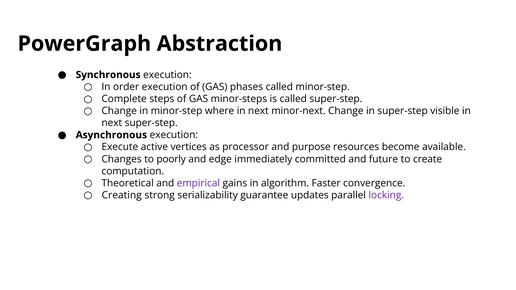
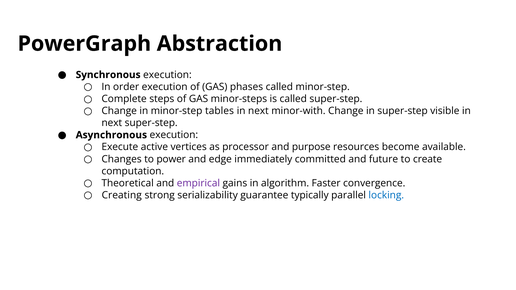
where: where -> tables
minor-next: minor-next -> minor-with
poorly: poorly -> power
updates: updates -> typically
locking colour: purple -> blue
